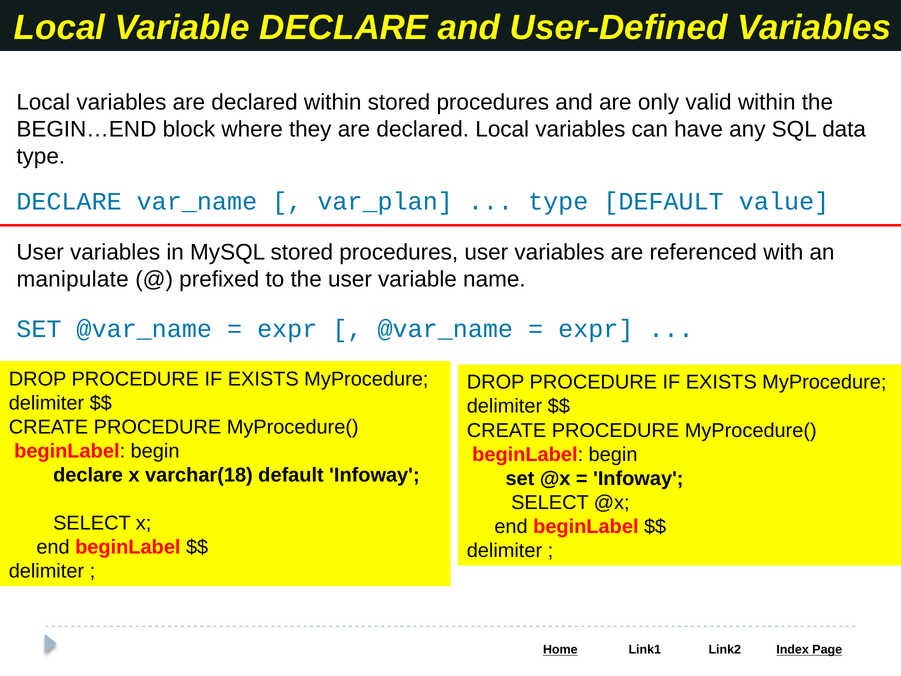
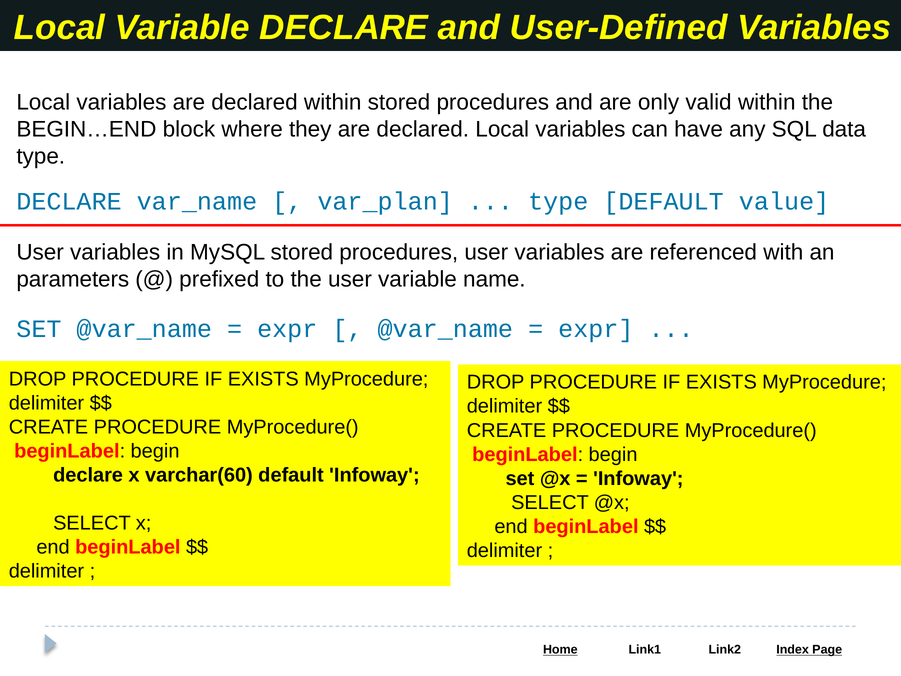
manipulate: manipulate -> parameters
varchar(18: varchar(18 -> varchar(60
